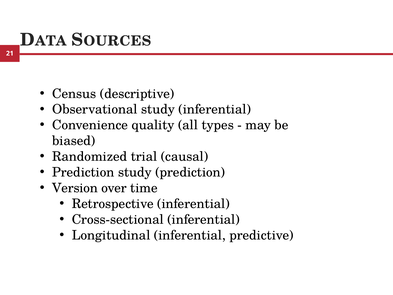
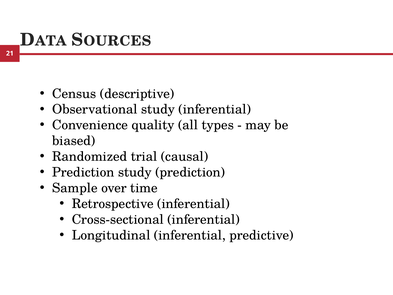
Version: Version -> Sample
